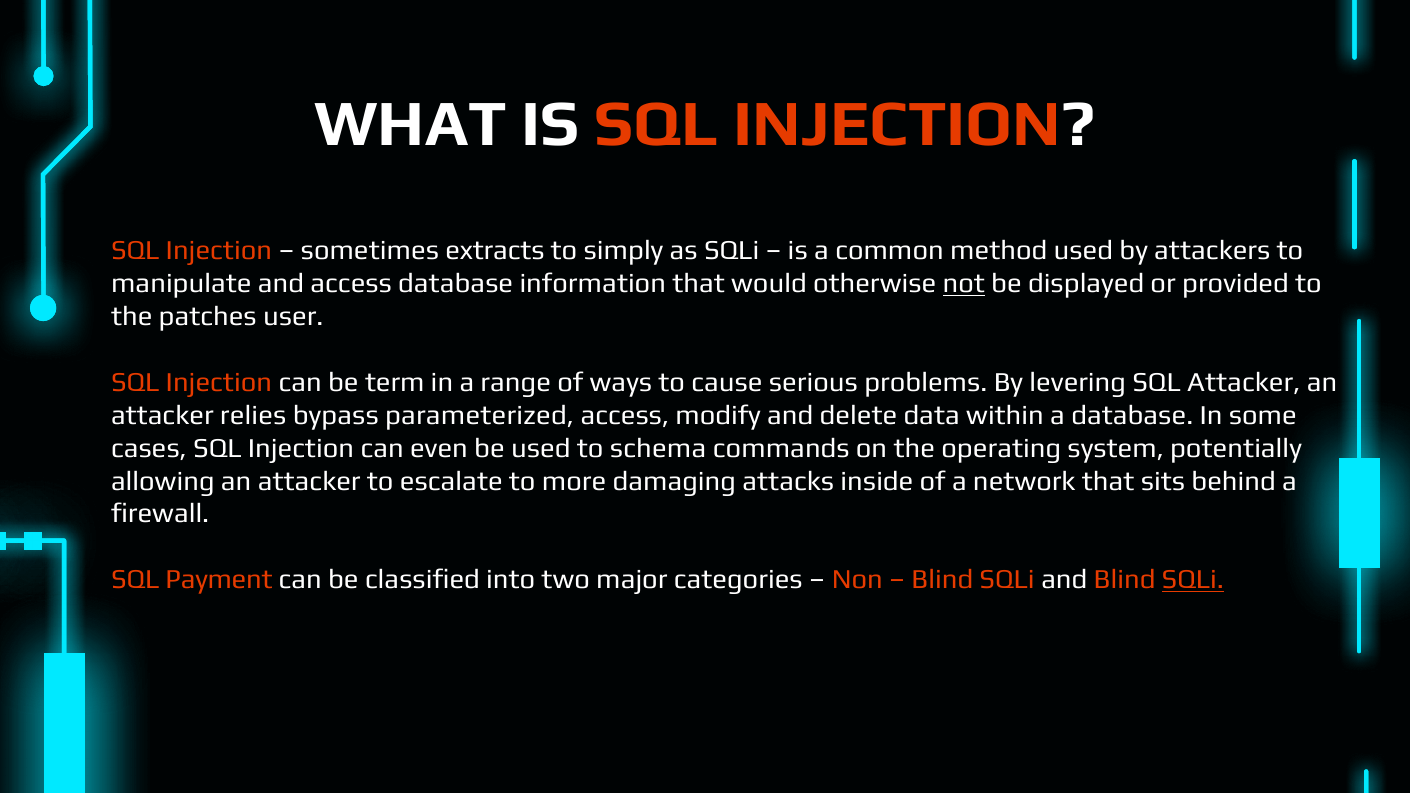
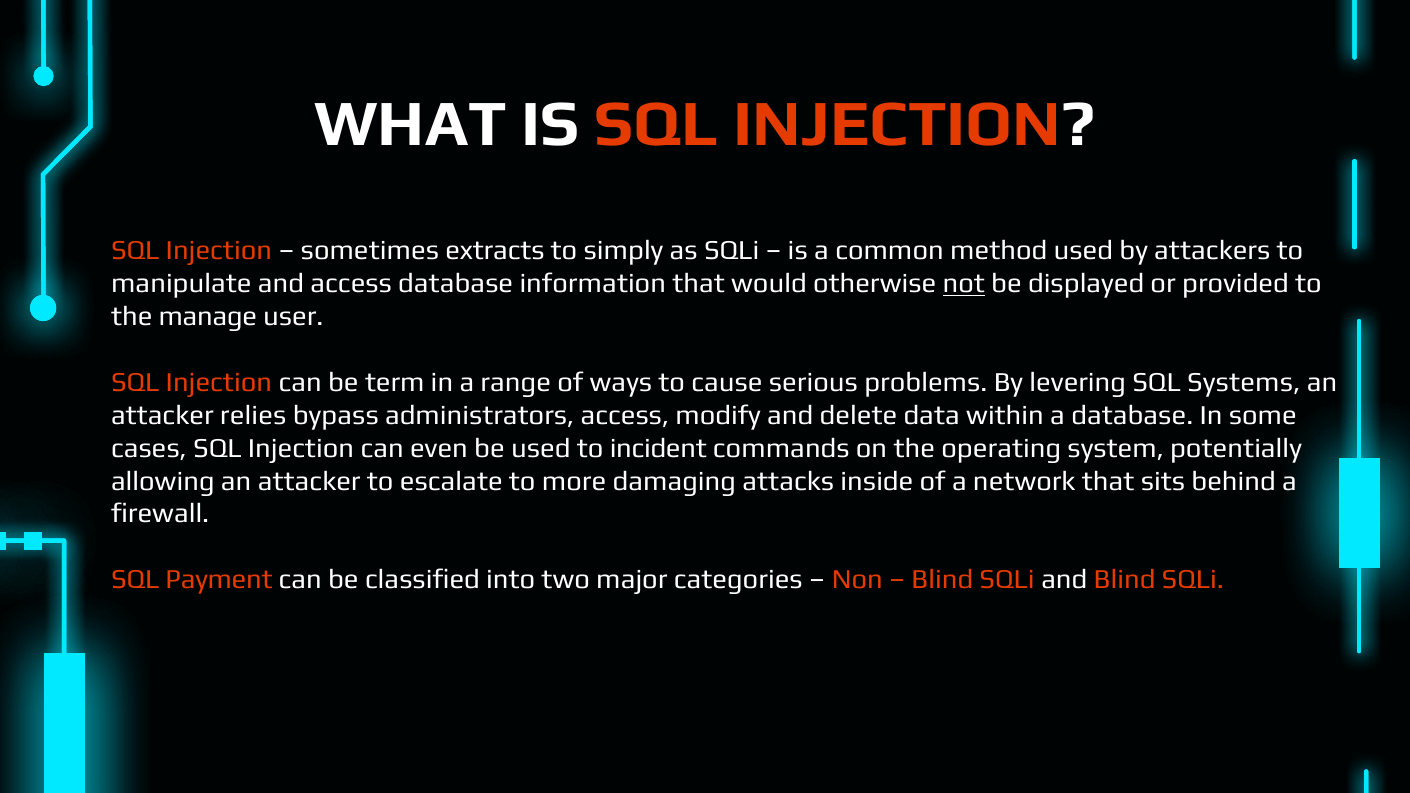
patches: patches -> manage
SQL Attacker: Attacker -> Systems
parameterized: parameterized -> administrators
schema: schema -> incident
SQLi at (1193, 580) underline: present -> none
